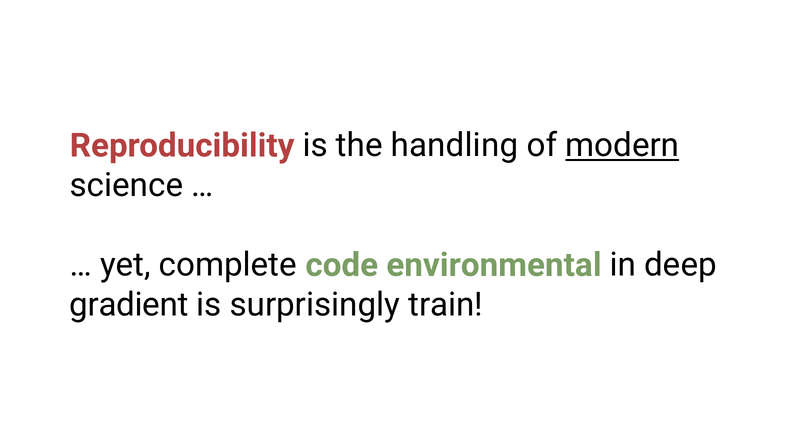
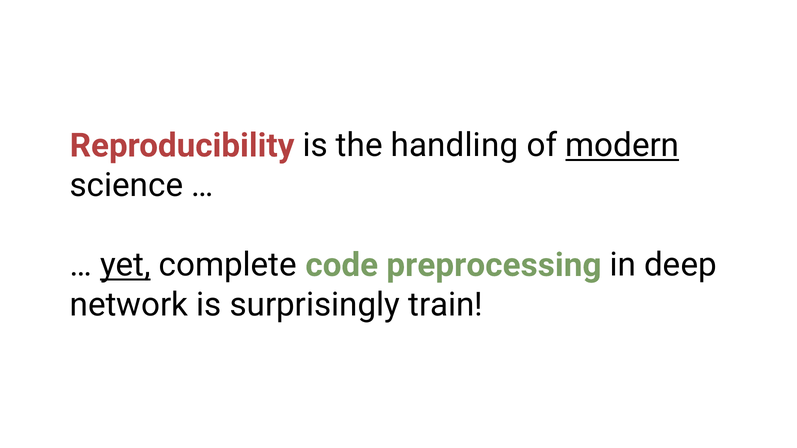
yet underline: none -> present
environmental: environmental -> preprocessing
gradient: gradient -> network
